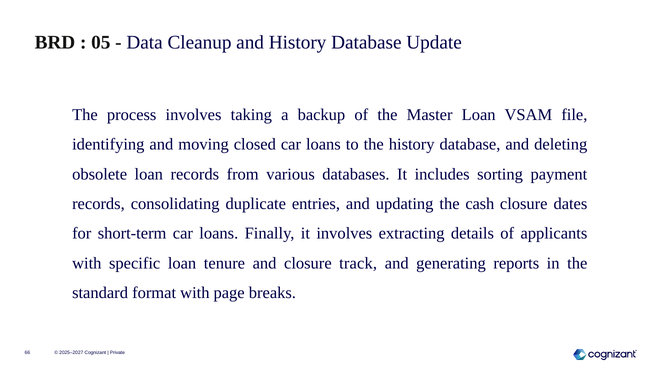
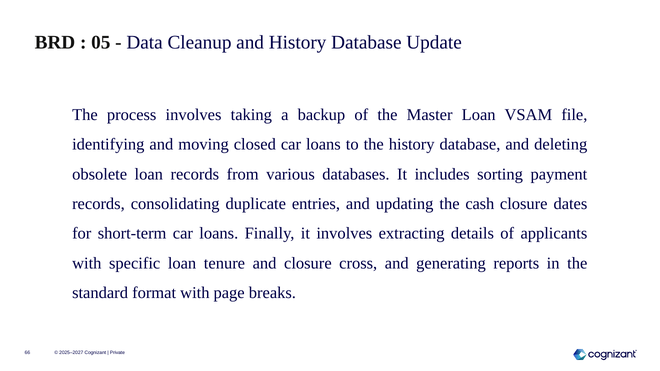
track: track -> cross
